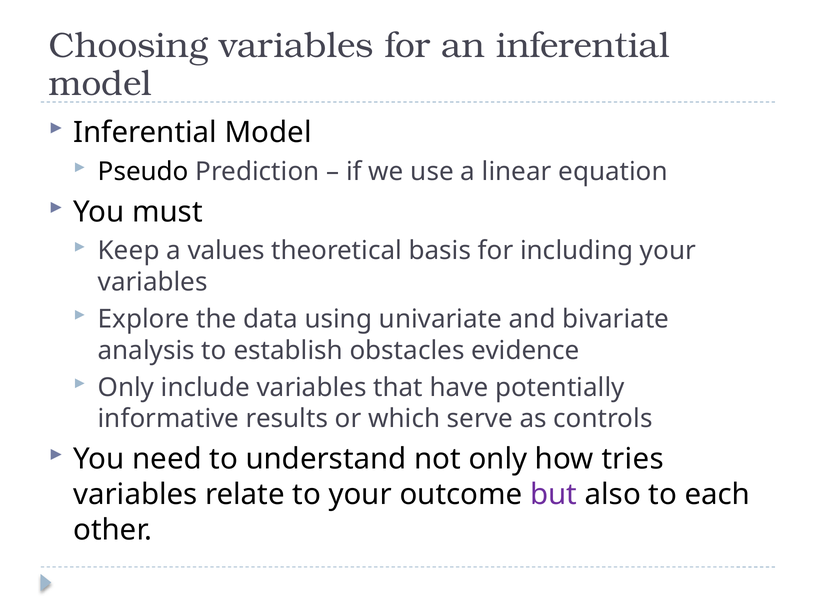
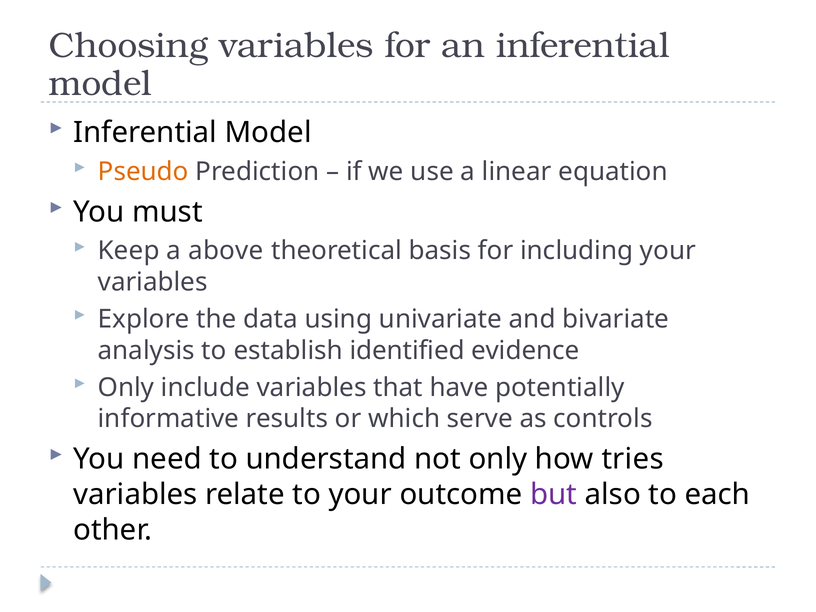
Pseudo colour: black -> orange
values: values -> above
obstacles: obstacles -> identified
